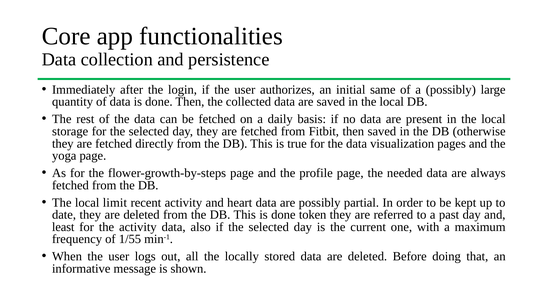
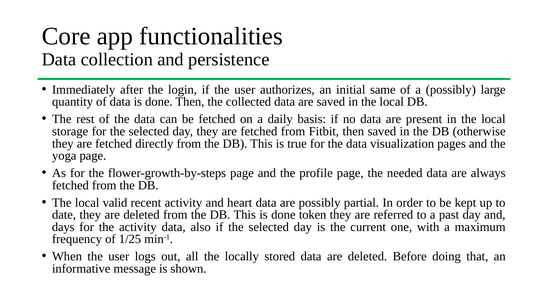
limit: limit -> valid
least: least -> days
1/55: 1/55 -> 1/25
